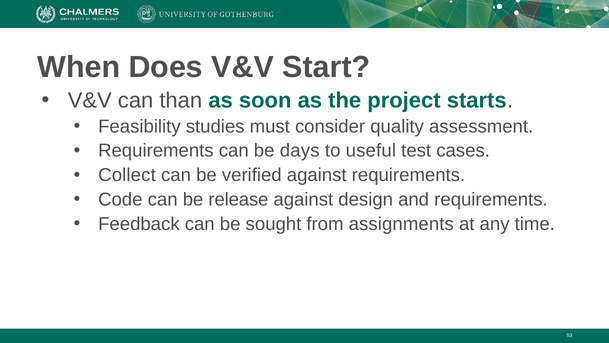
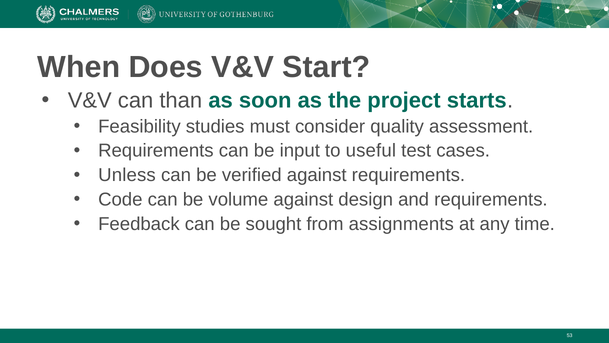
days: days -> input
Collect: Collect -> Unless
release: release -> volume
